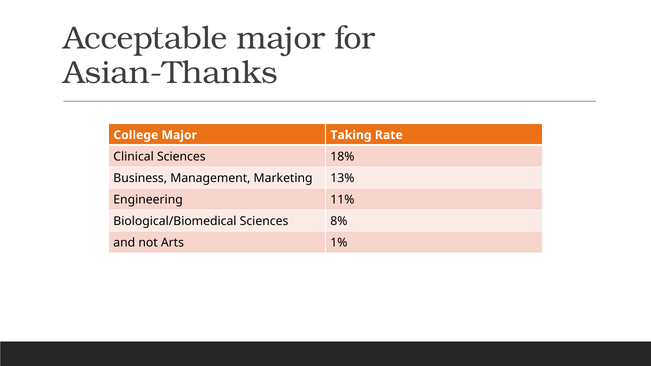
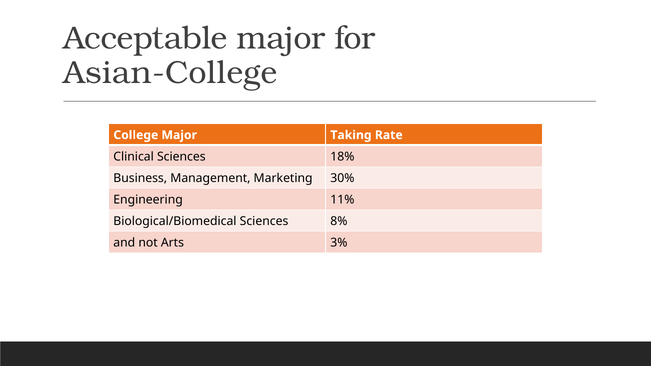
Asian-Thanks: Asian-Thanks -> Asian-College
13%: 13% -> 30%
1%: 1% -> 3%
